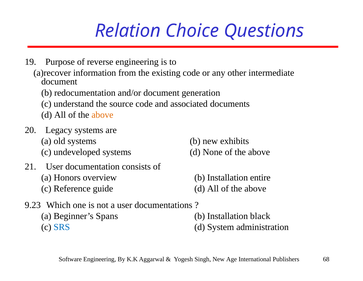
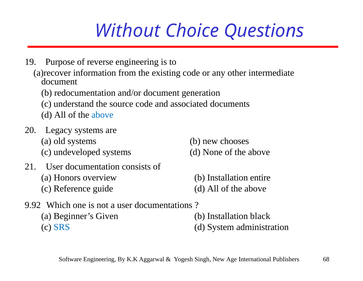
Relation: Relation -> Without
above at (102, 115) colour: orange -> blue
exhibits: exhibits -> chooses
9.23: 9.23 -> 9.92
Spans: Spans -> Given
